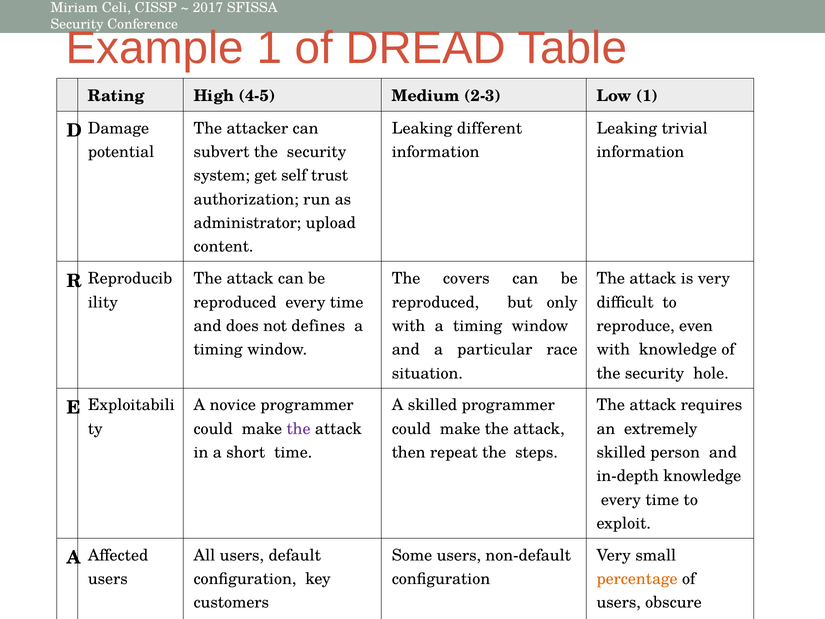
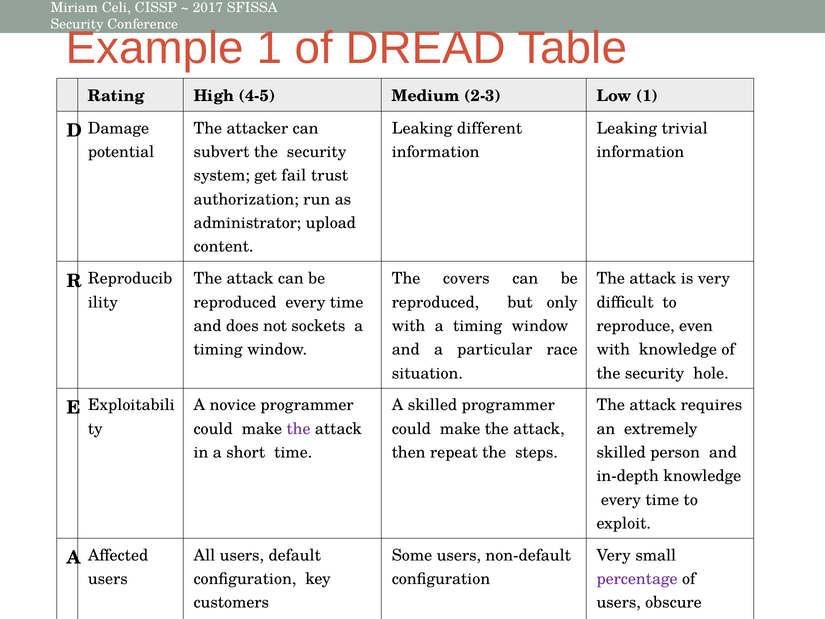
self: self -> fail
defines: defines -> sockets
percentage colour: orange -> purple
